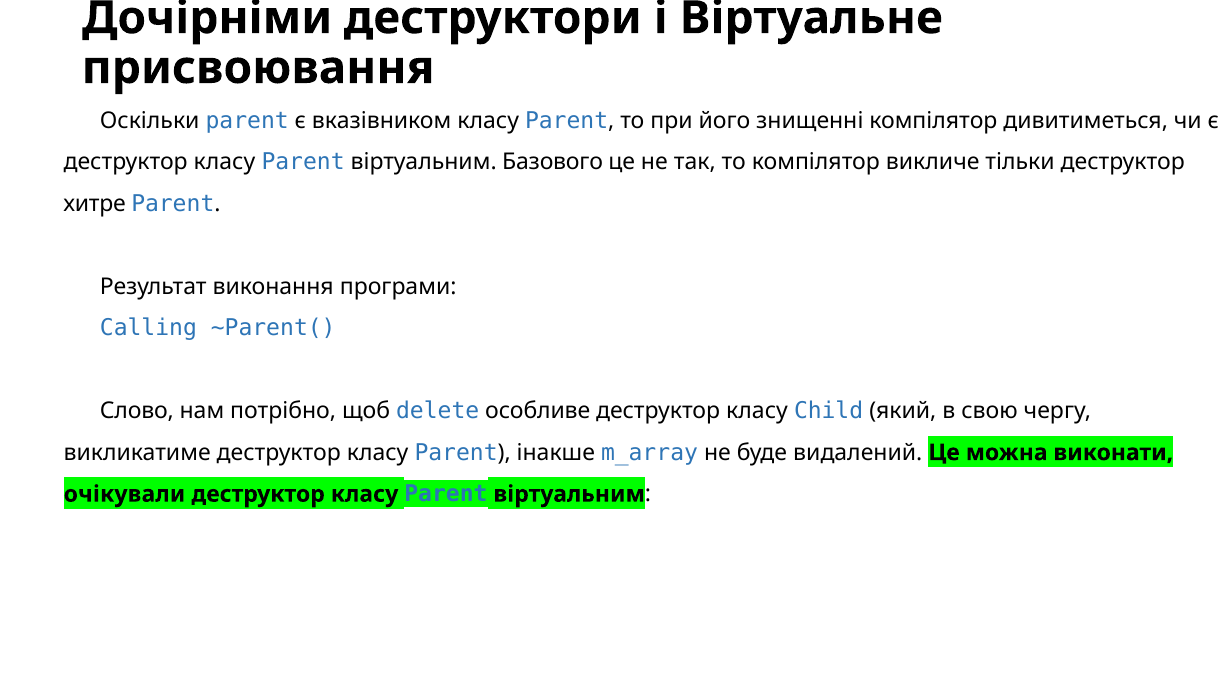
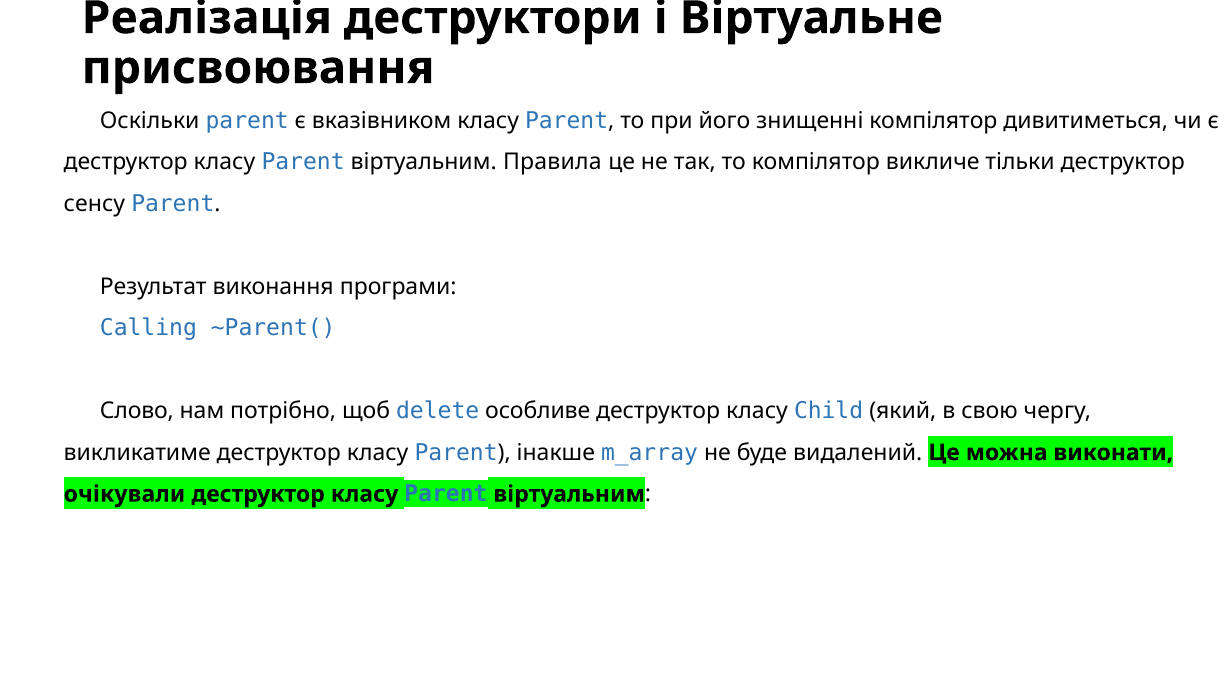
Дочірніми: Дочірніми -> Реалізація
Базового: Базового -> Правила
хитре: хитре -> сенсу
